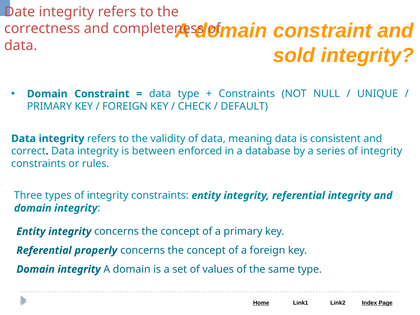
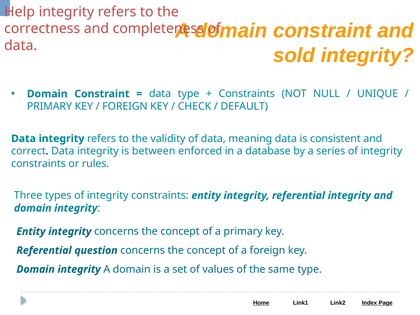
Date: Date -> Help
properly: properly -> question
